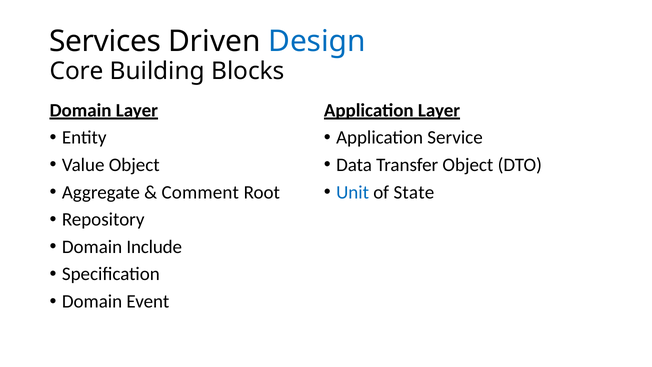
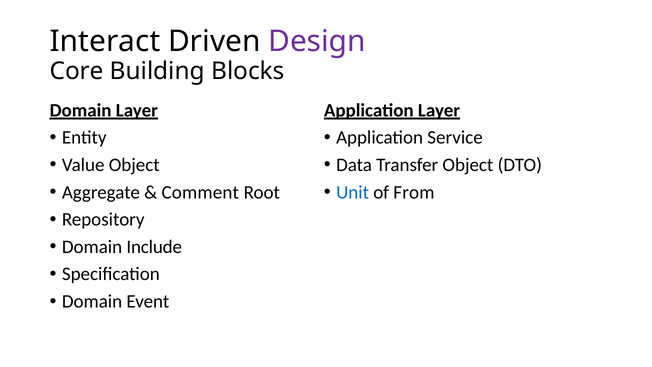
Services: Services -> Interact
Design colour: blue -> purple
State: State -> From
